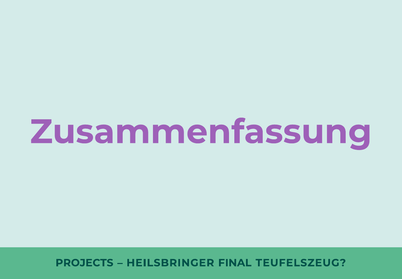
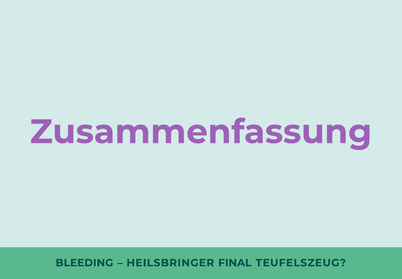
PROJECTS: PROJECTS -> BLEEDING
